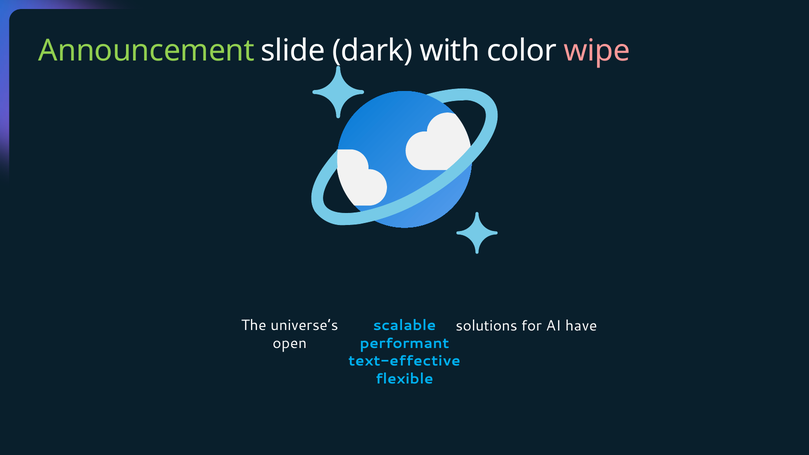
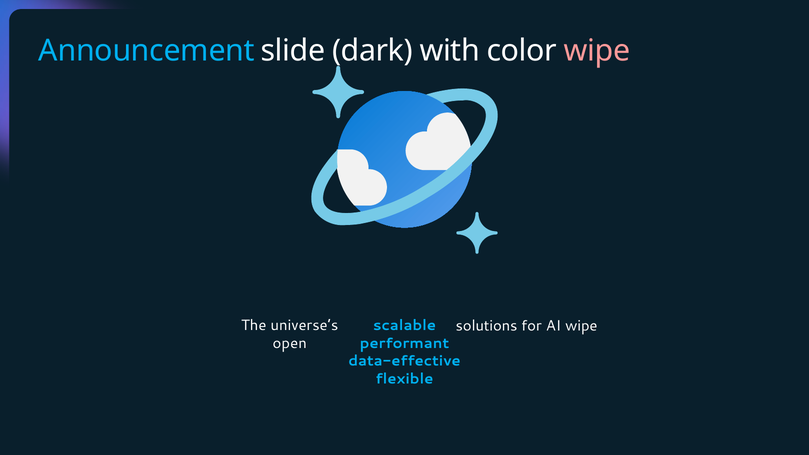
Announcement colour: light green -> light blue
AI have: have -> wipe
text-effective: text-effective -> data-effective
